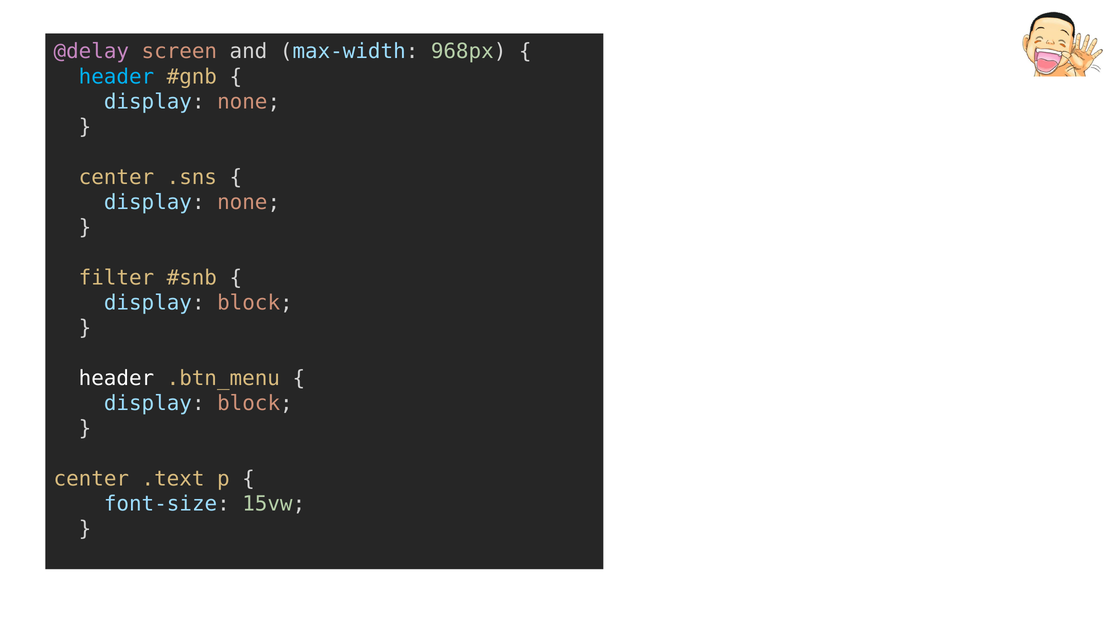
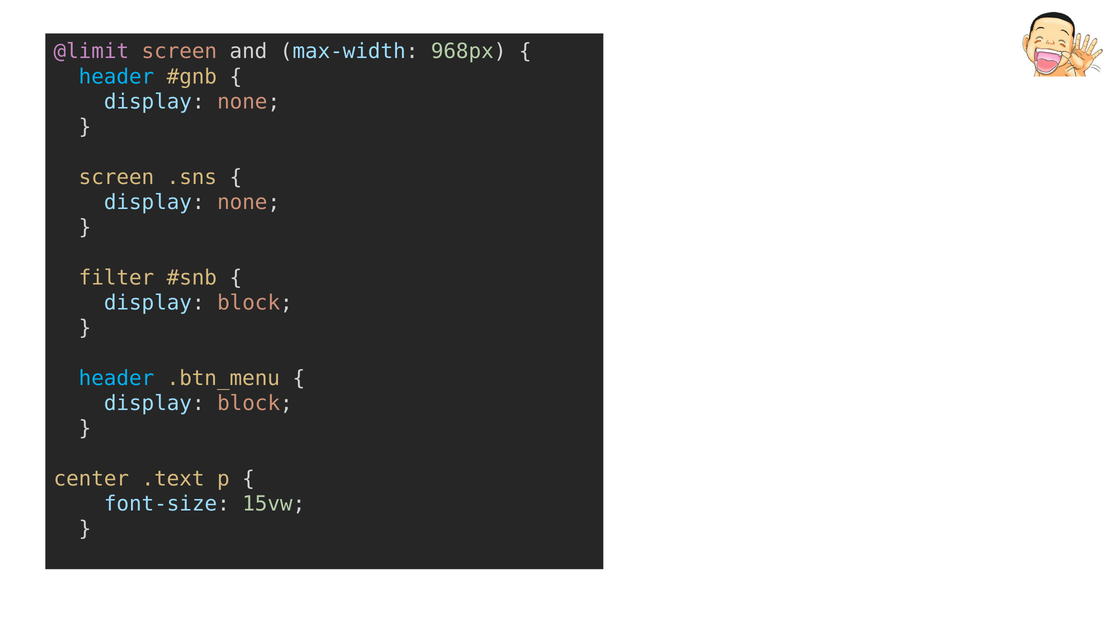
@delay: @delay -> @limit
center at (116, 177): center -> screen
header at (116, 378) colour: white -> light blue
